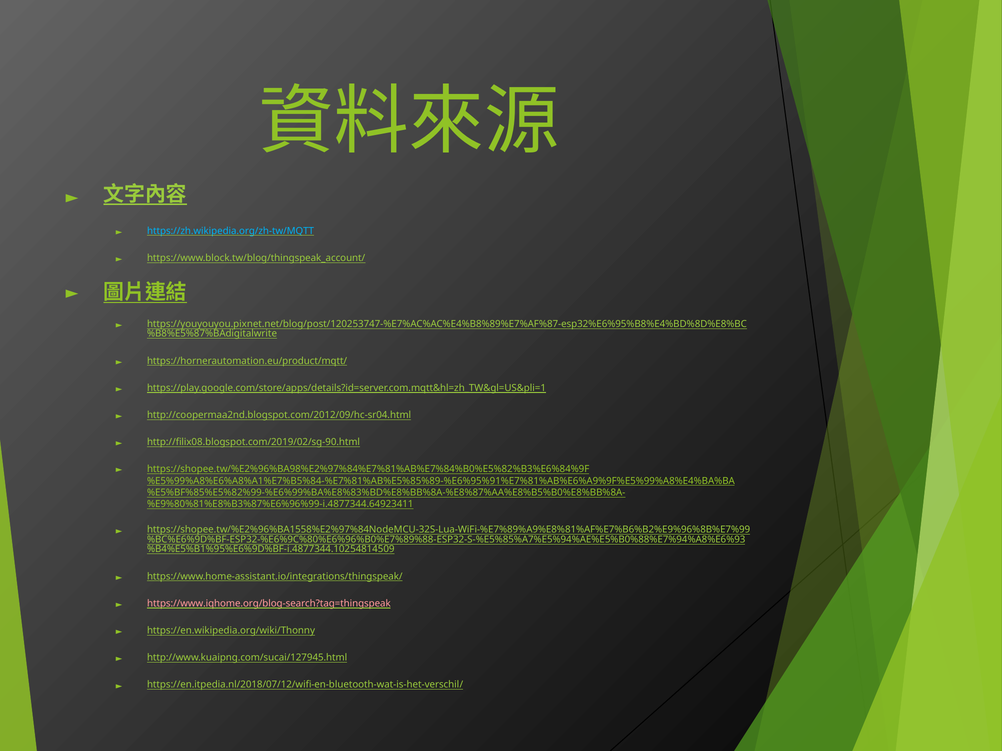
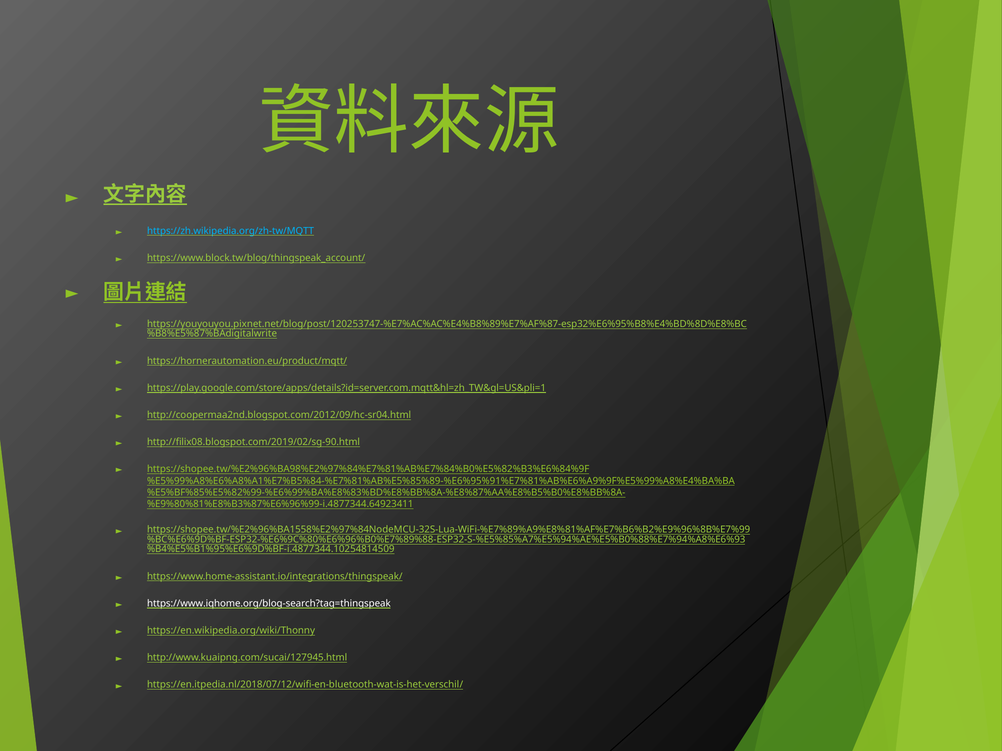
https://www.iqhome.org/blog-search?tag=thingspeak colour: pink -> white
